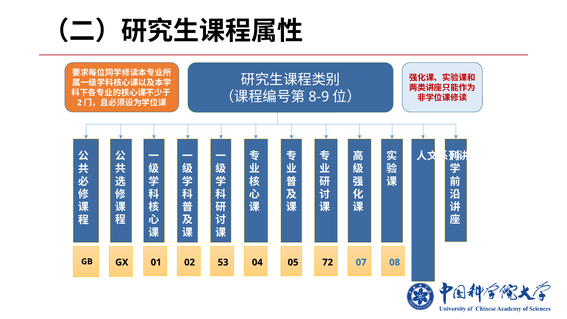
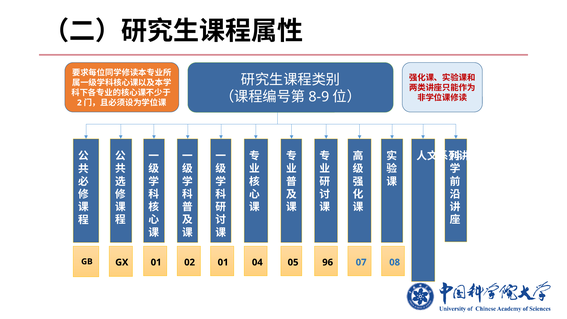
02 53: 53 -> 01
72: 72 -> 96
